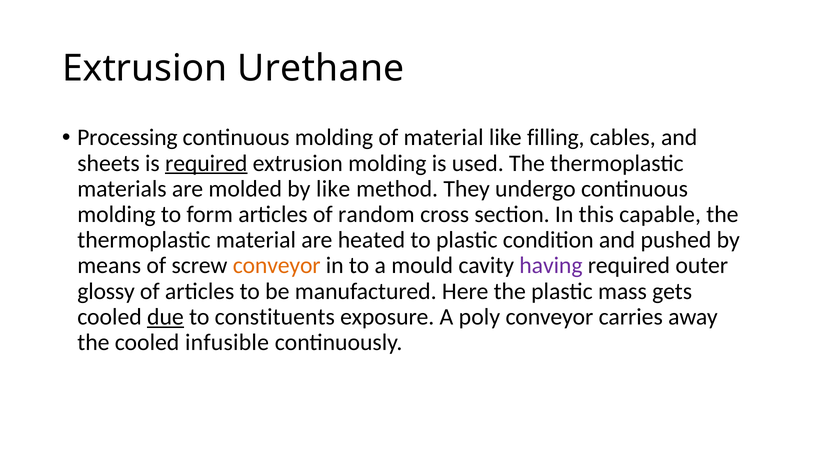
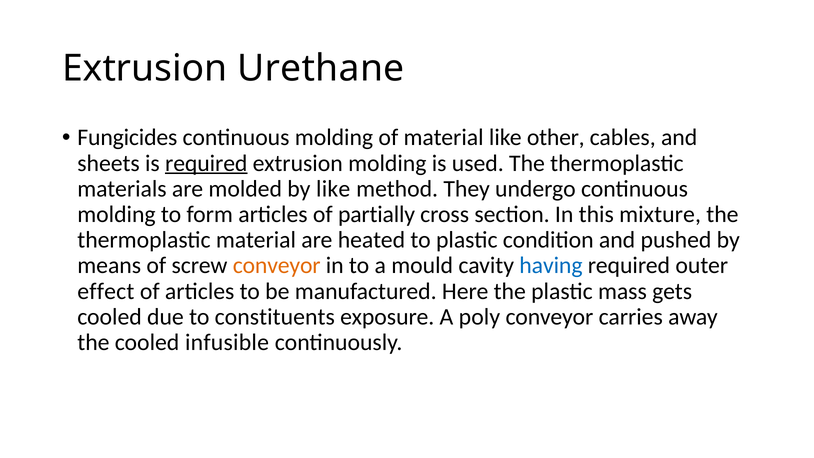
Processing: Processing -> Fungicides
filling: filling -> other
random: random -> partially
capable: capable -> mixture
having colour: purple -> blue
glossy: glossy -> effect
due underline: present -> none
